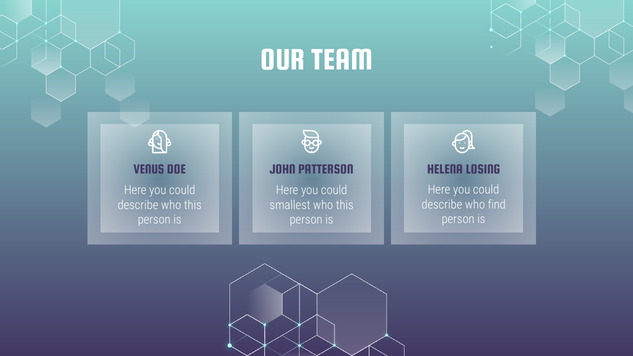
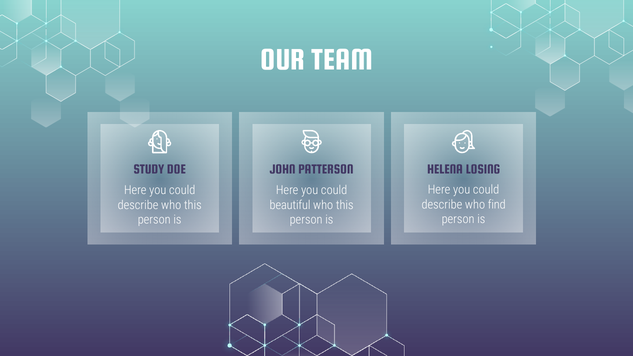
VENUS: VENUS -> STUDY
smallest: smallest -> beautiful
